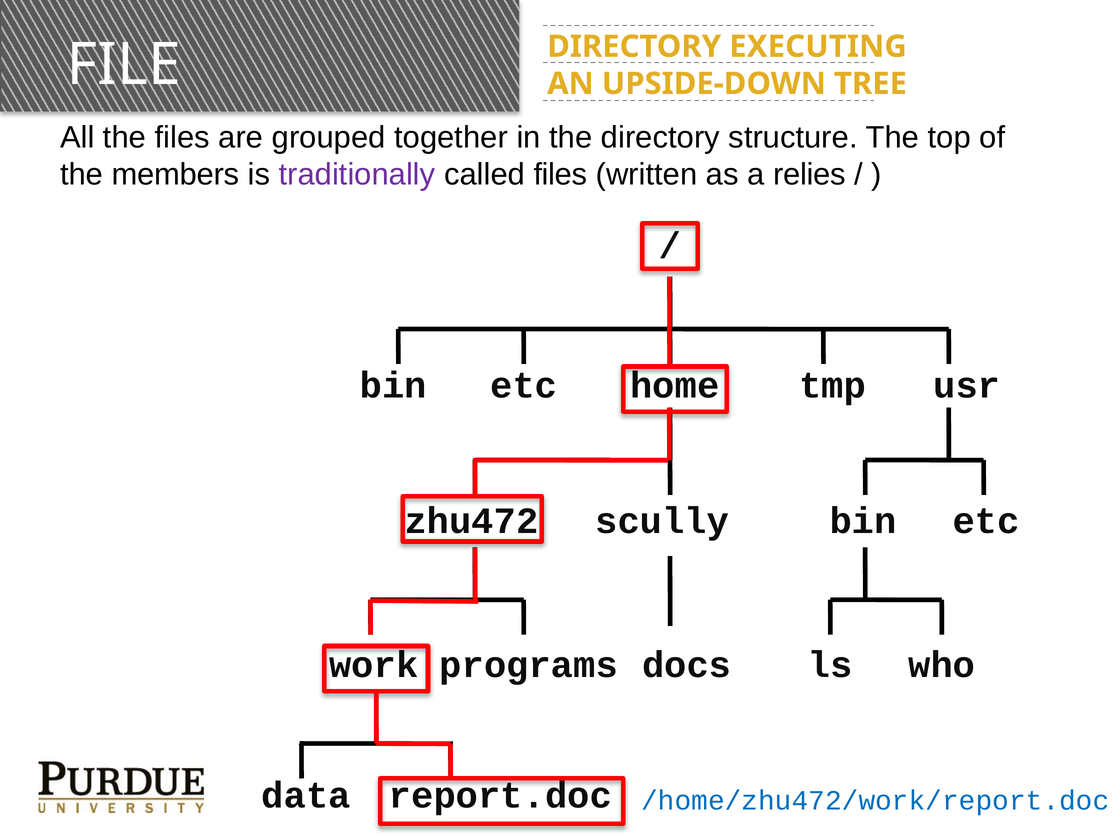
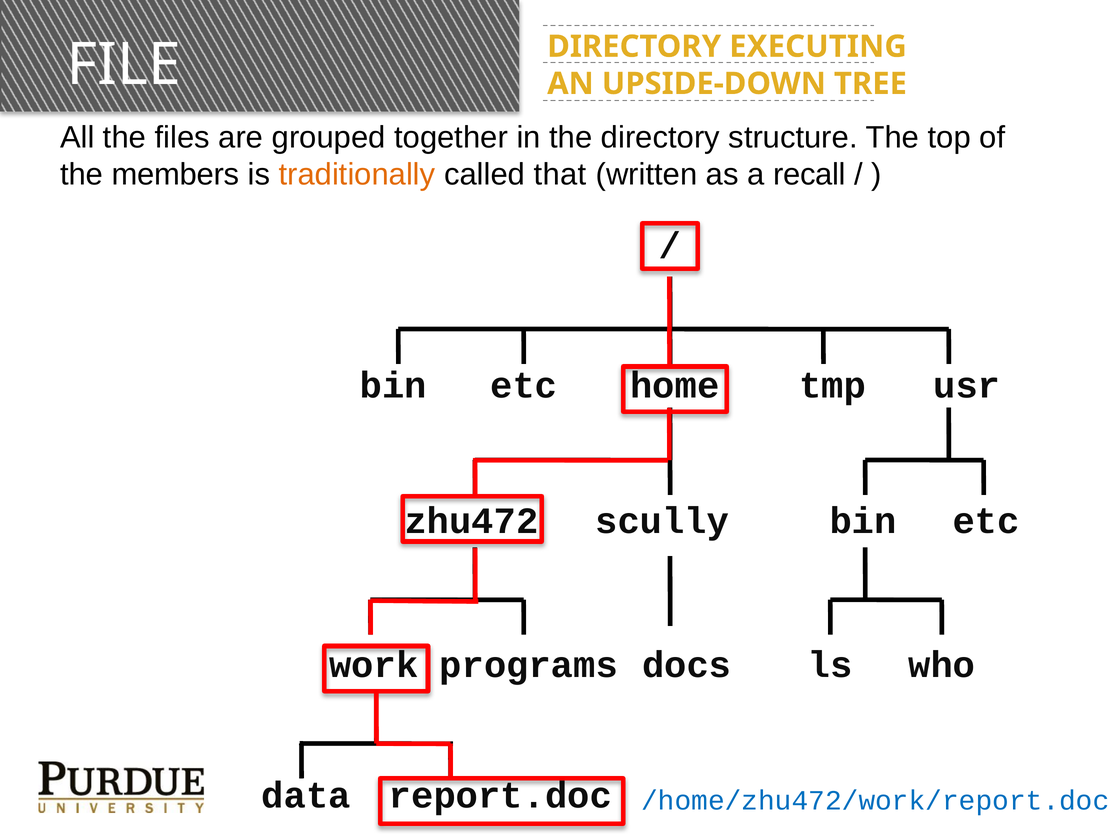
traditionally colour: purple -> orange
called files: files -> that
relies: relies -> recall
